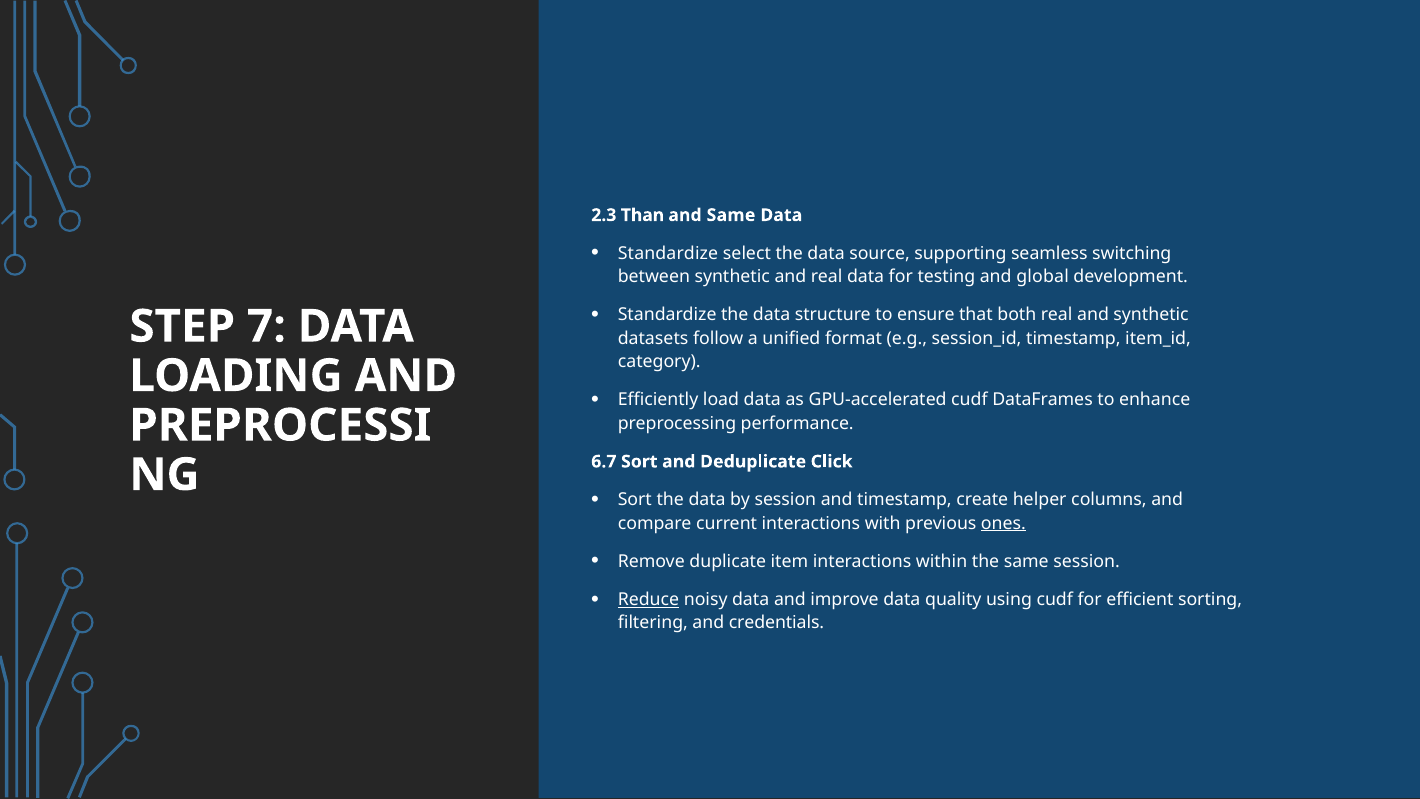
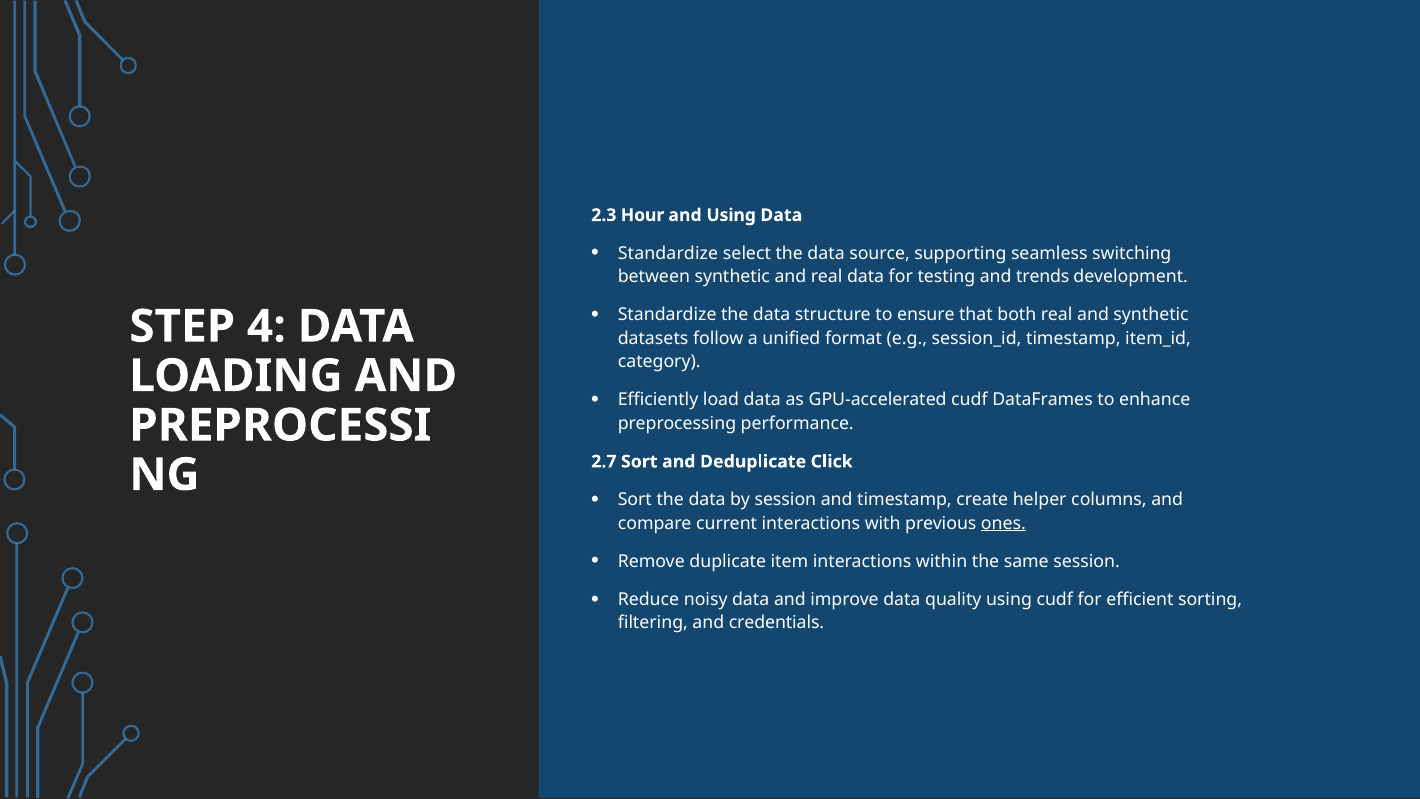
Than: Than -> Hour
and Same: Same -> Using
global: global -> trends
7: 7 -> 4
6.7: 6.7 -> 2.7
Reduce underline: present -> none
